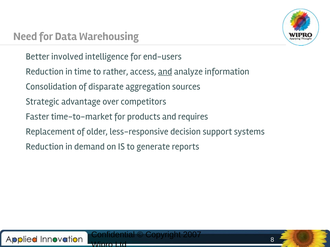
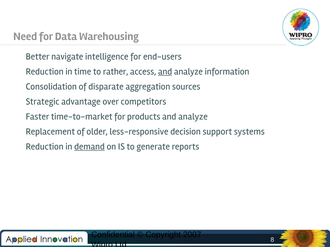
involved: involved -> navigate
products and requires: requires -> analyze
demand underline: none -> present
